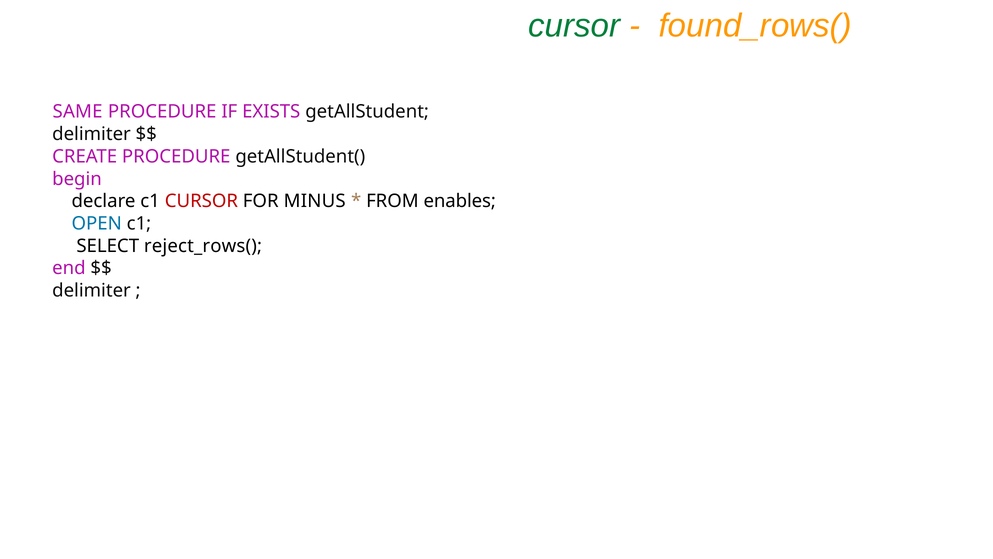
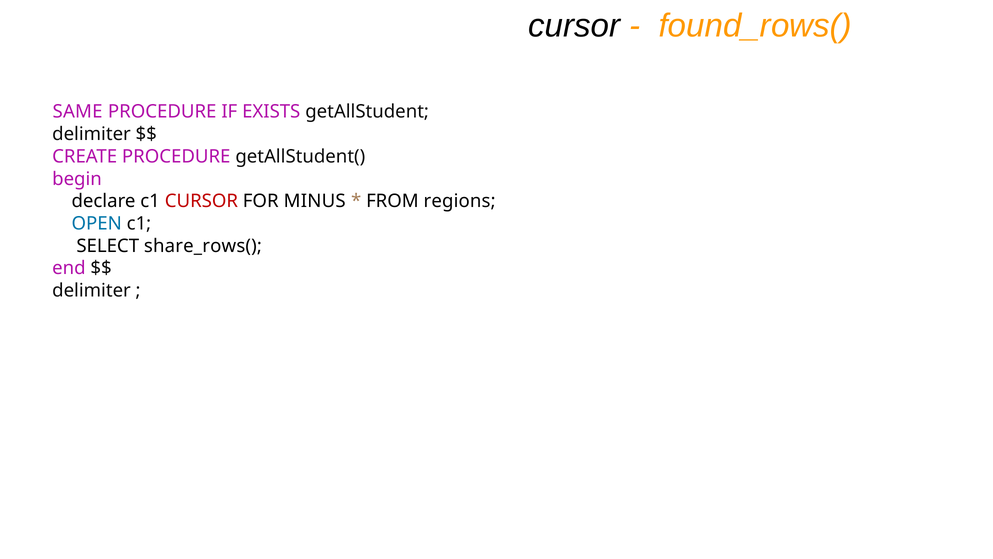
cursor at (574, 26) colour: green -> black
enables: enables -> regions
reject_rows(: reject_rows( -> share_rows(
